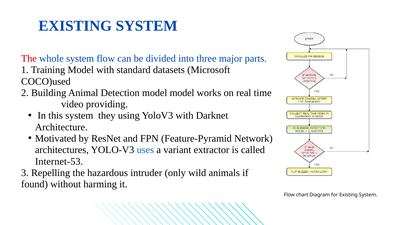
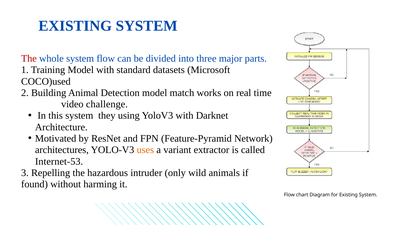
model model: model -> match
providing: providing -> challenge
uses colour: blue -> orange
